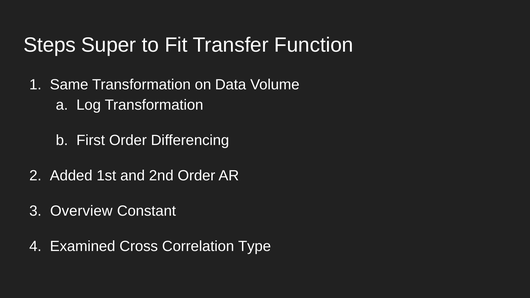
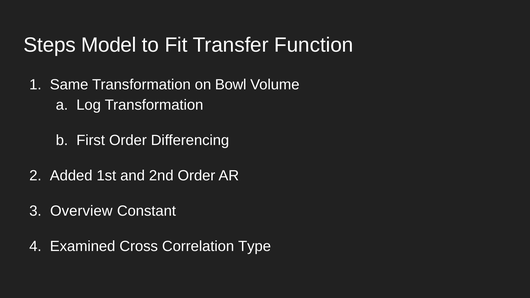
Super: Super -> Model
Data: Data -> Bowl
